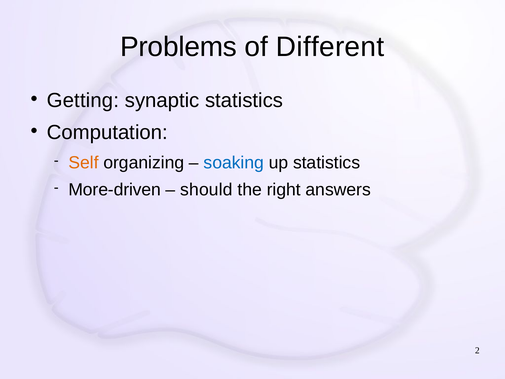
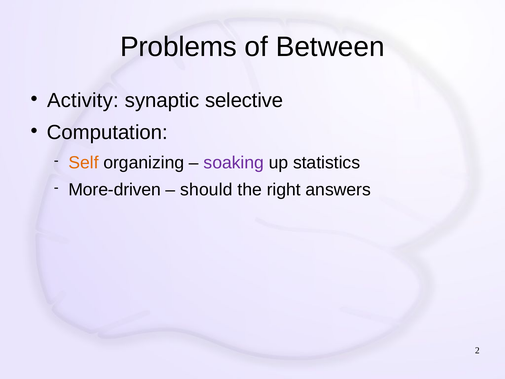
Different: Different -> Between
Getting: Getting -> Activity
synaptic statistics: statistics -> selective
soaking colour: blue -> purple
